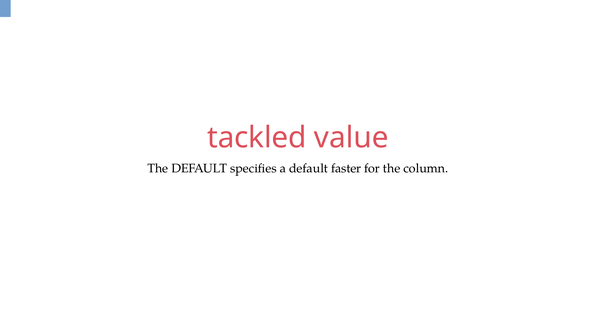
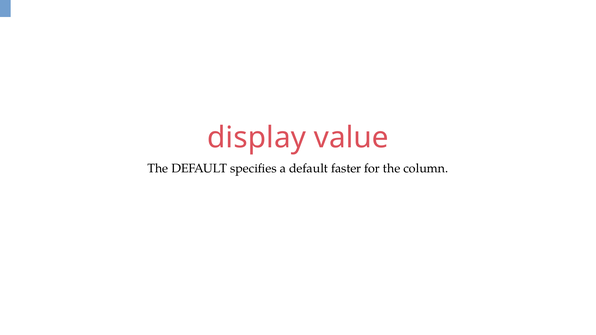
tackled: tackled -> display
